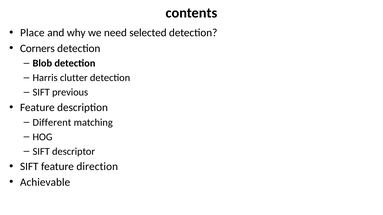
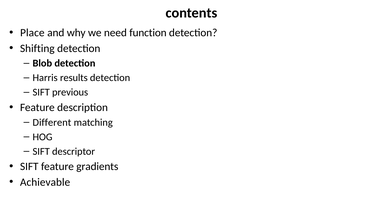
selected: selected -> function
Corners: Corners -> Shifting
clutter: clutter -> results
direction: direction -> gradients
